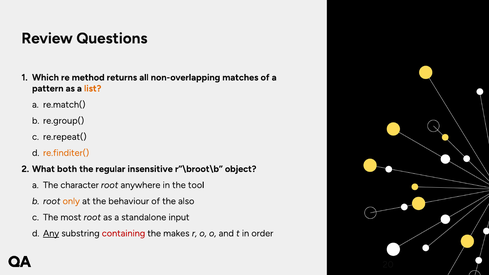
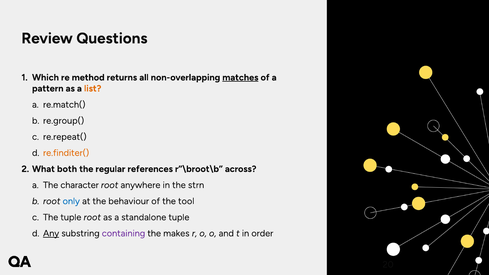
matches underline: none -> present
insensitive: insensitive -> references
object: object -> across
tool: tool -> strn
only colour: orange -> blue
also: also -> tool
The most: most -> tuple
standalone input: input -> tuple
containing colour: red -> purple
